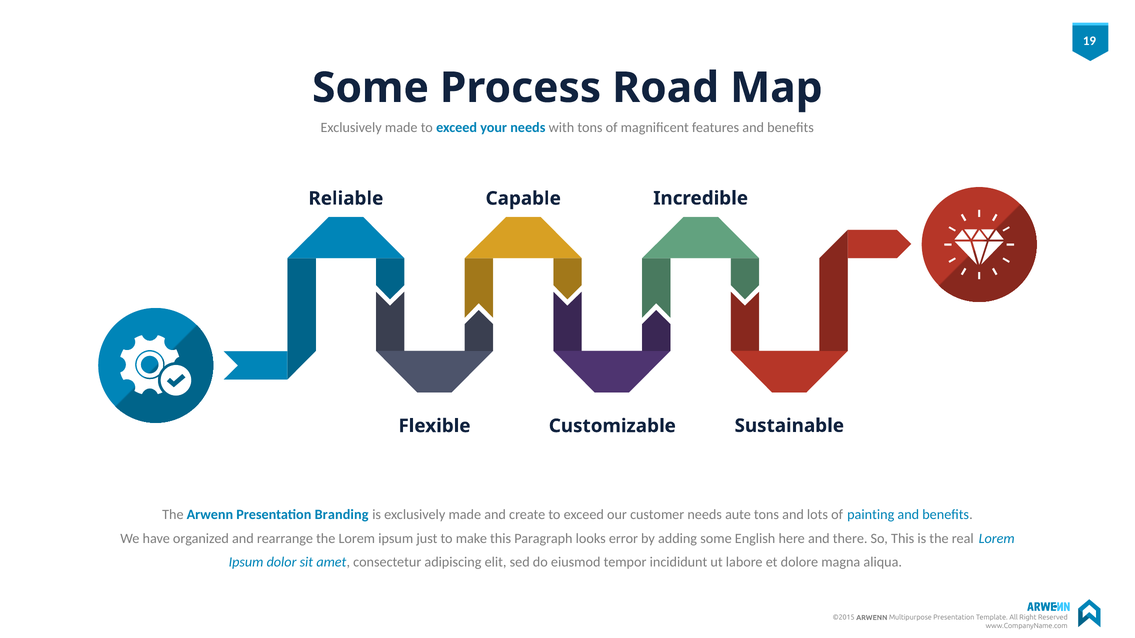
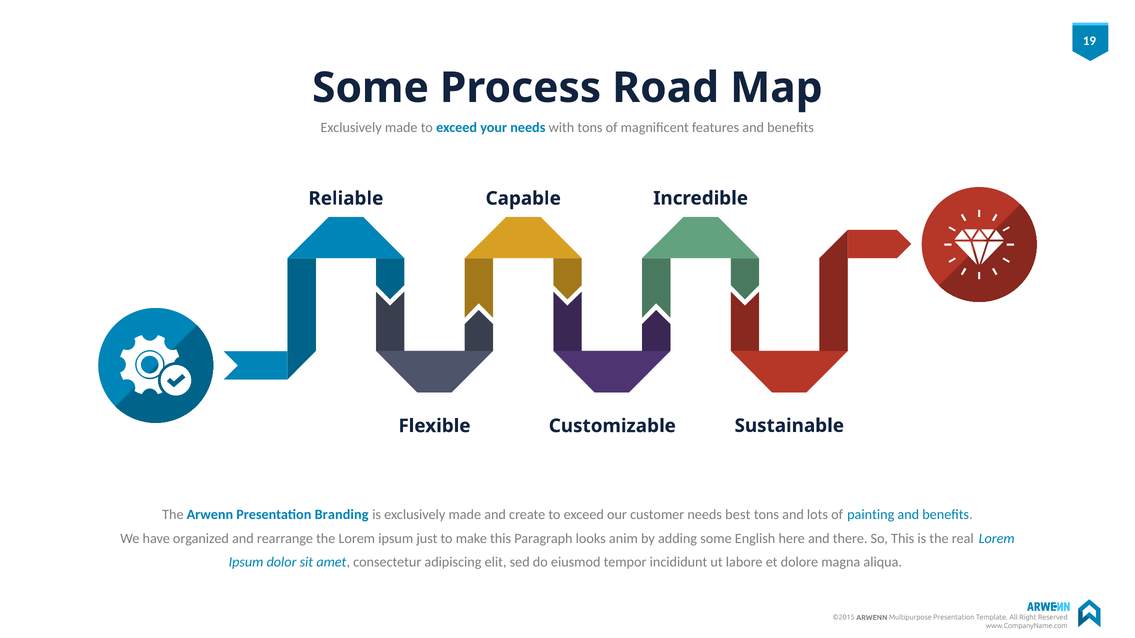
aute: aute -> best
error: error -> anim
